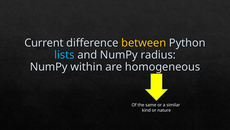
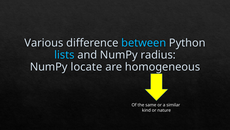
Current: Current -> Various
between colour: yellow -> light blue
within: within -> locate
